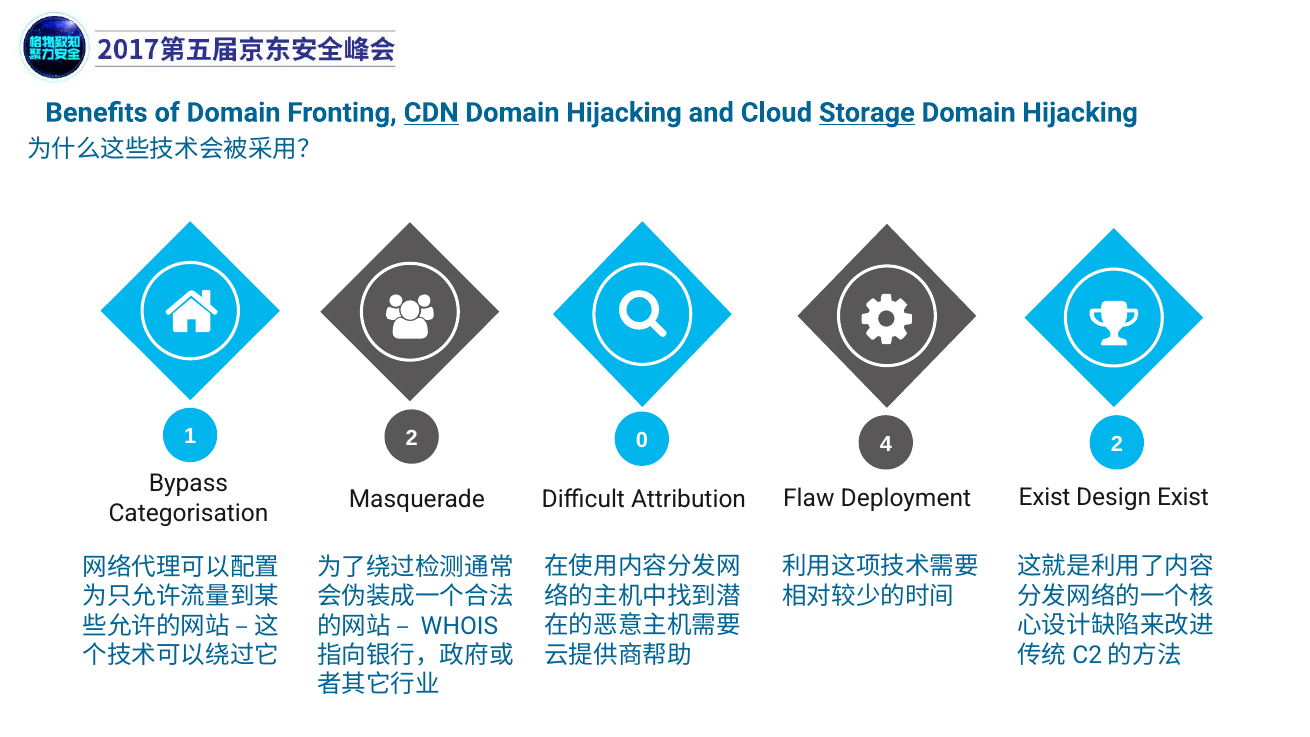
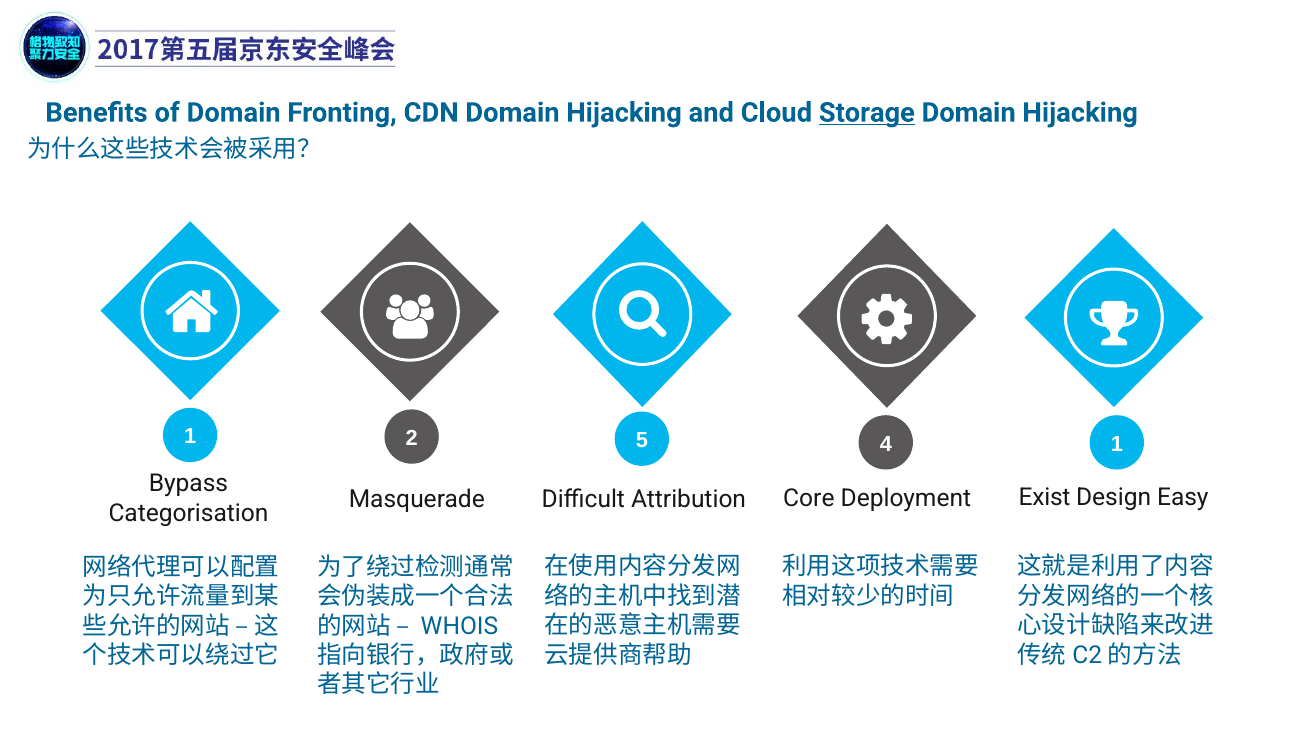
CDN underline: present -> none
0: 0 -> 5
4 2: 2 -> 1
Flaw: Flaw -> Core
Design Exist: Exist -> Easy
